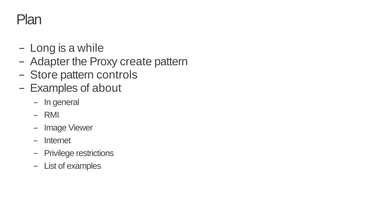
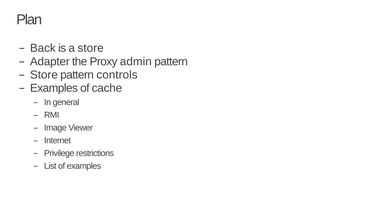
Long: Long -> Back
a while: while -> store
create: create -> admin
about: about -> cache
